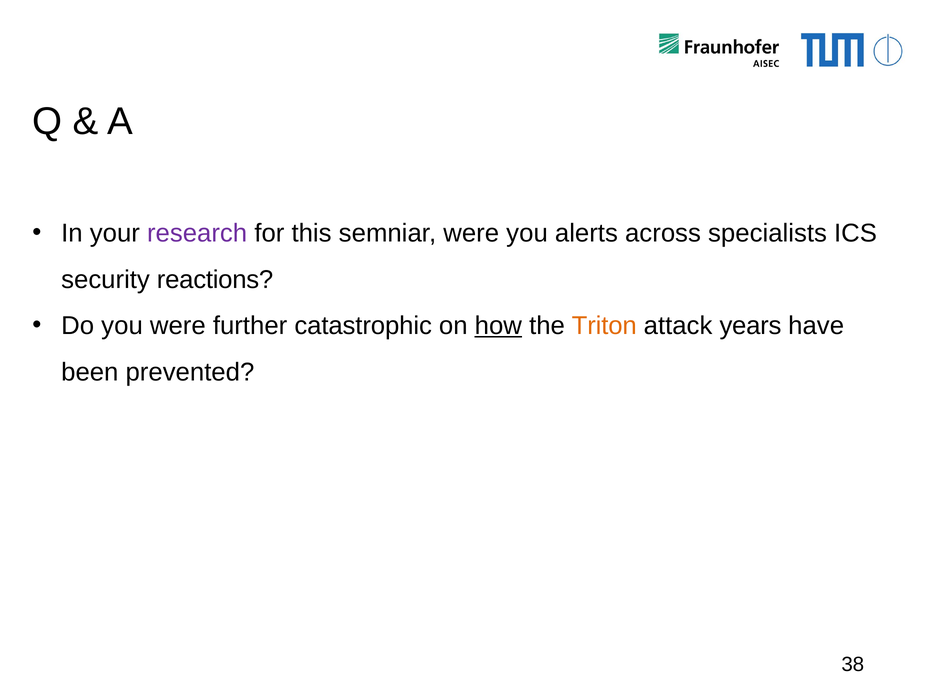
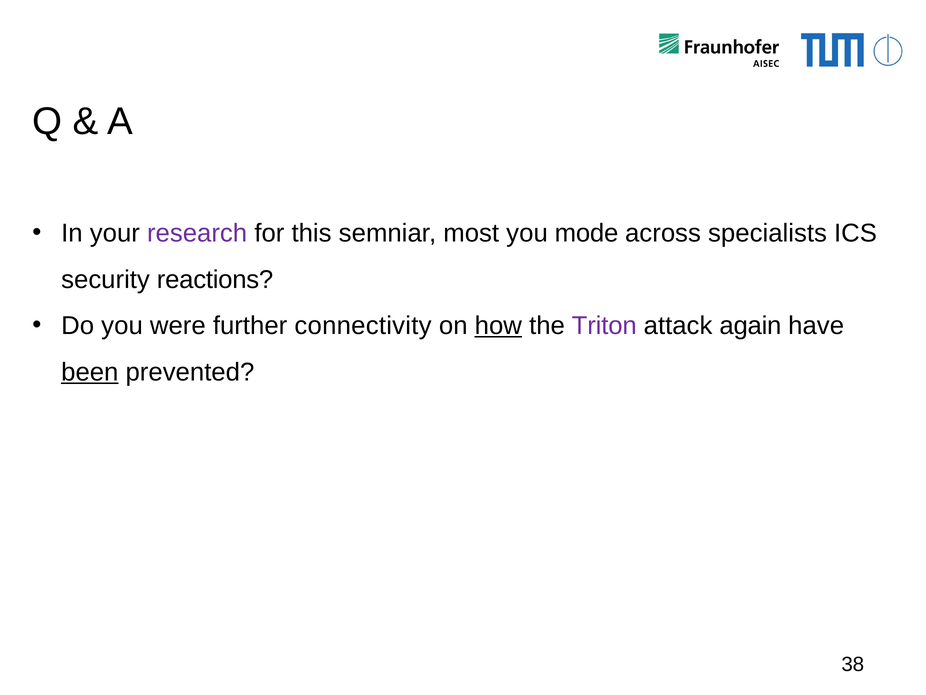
semniar were: were -> most
alerts: alerts -> mode
catastrophic: catastrophic -> connectivity
Triton colour: orange -> purple
years: years -> again
been underline: none -> present
